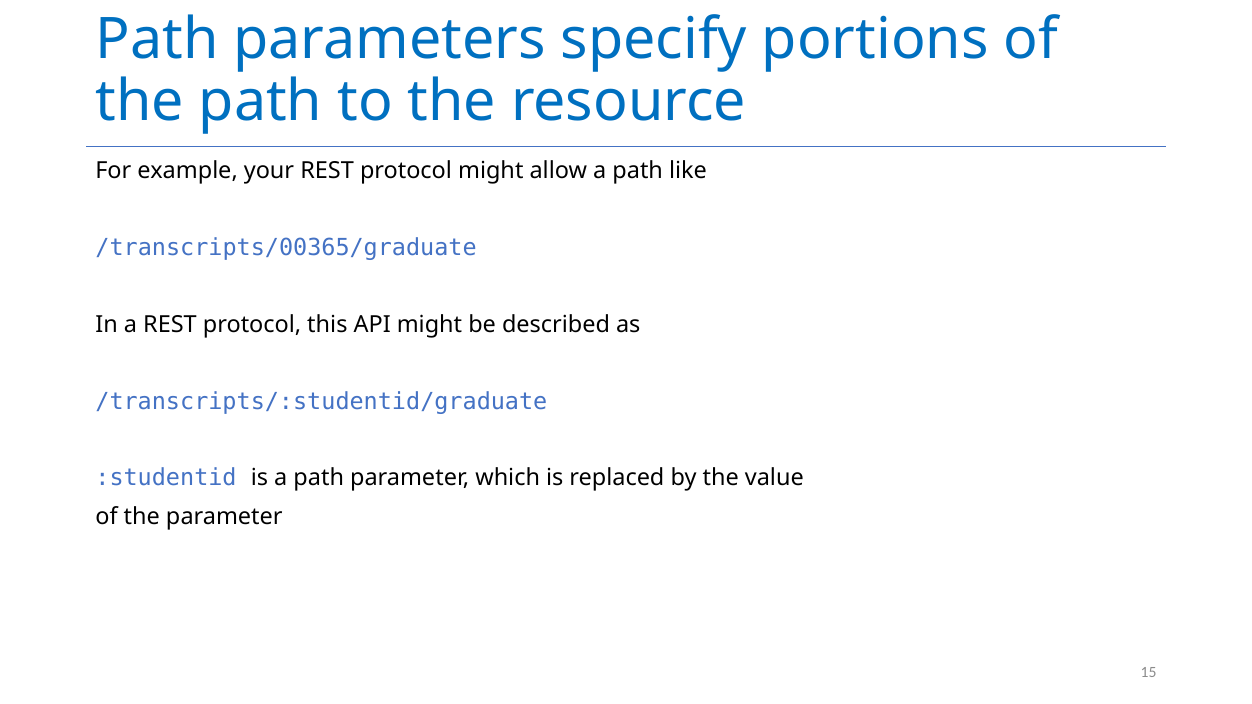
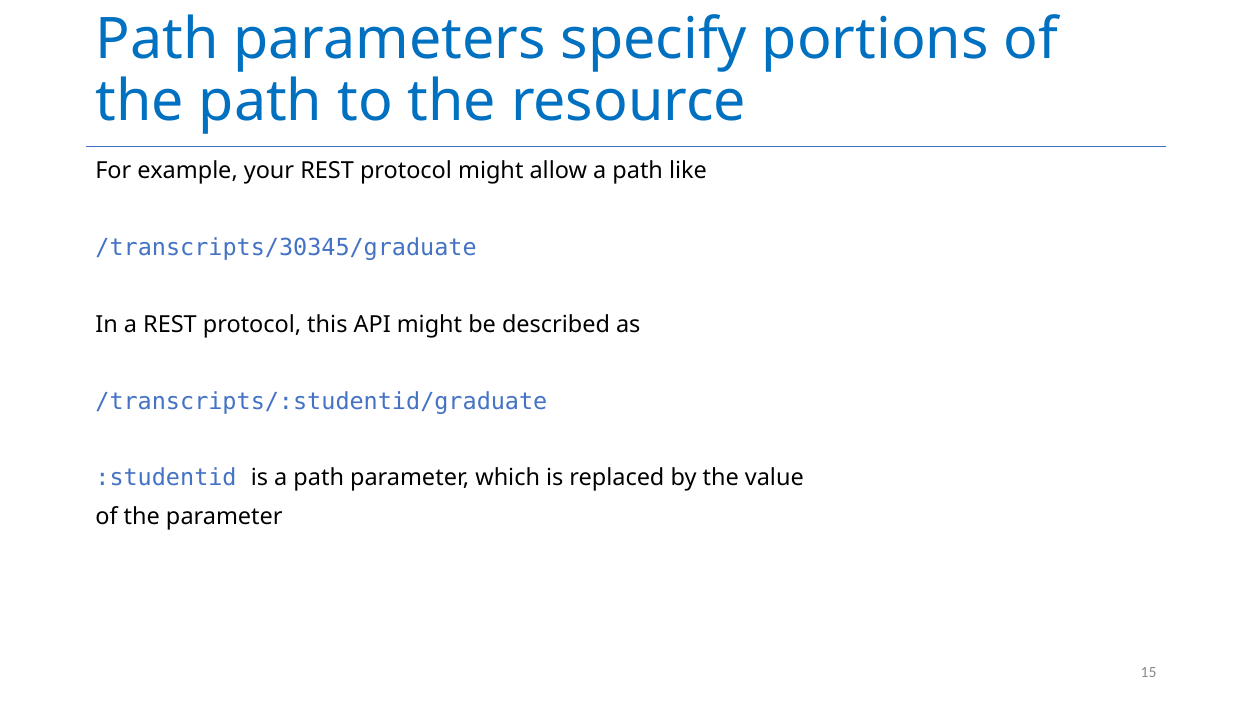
/transcripts/00365/graduate: /transcripts/00365/graduate -> /transcripts/30345/graduate
